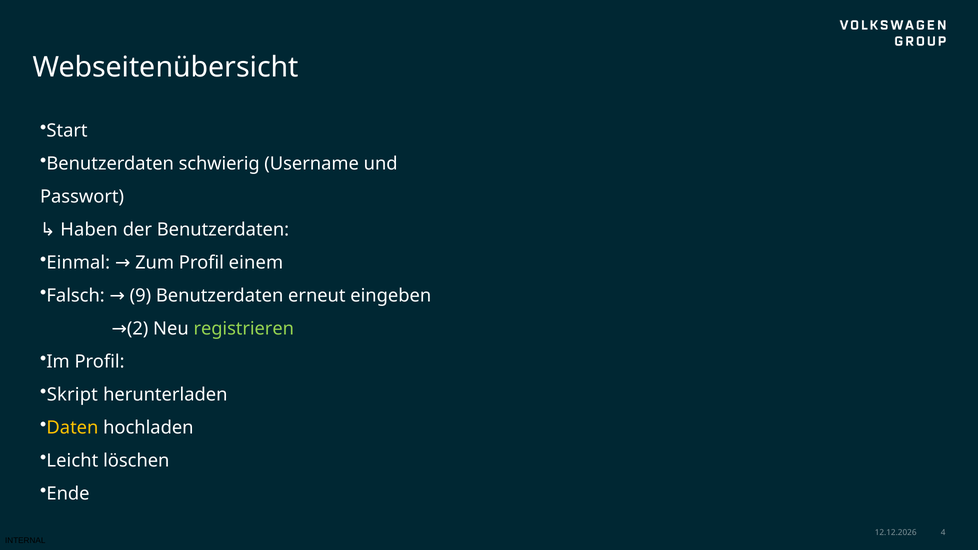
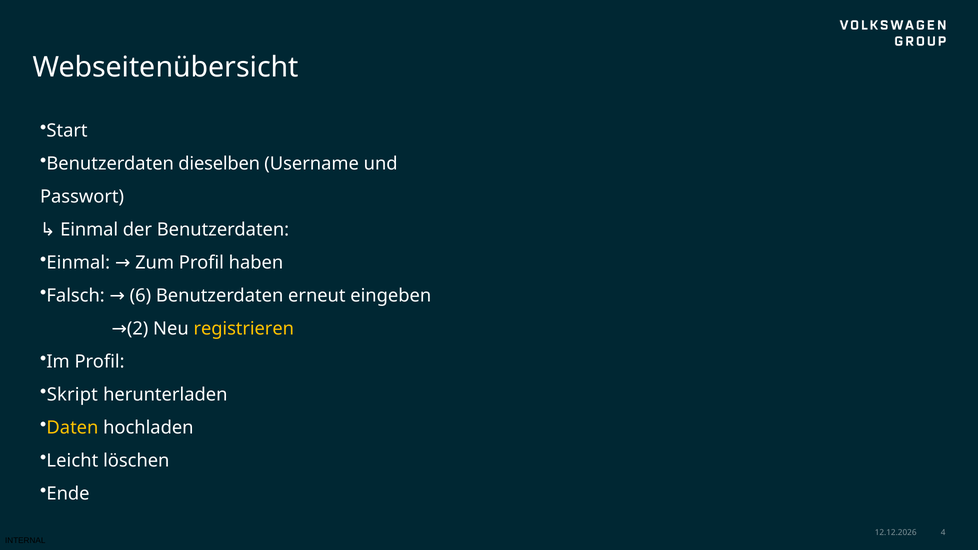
schwierig: schwierig -> dieselben
Haben at (89, 230): Haben -> Einmal
einem: einem -> haben
9: 9 -> 6
registrieren colour: light green -> yellow
